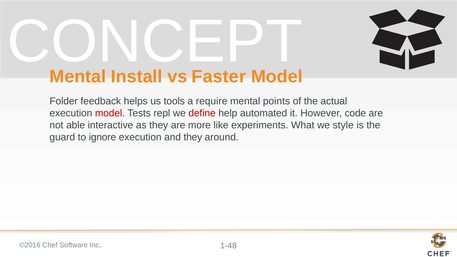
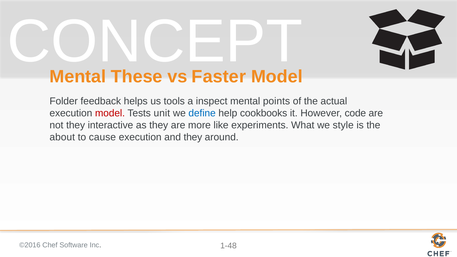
Install: Install -> These
require: require -> inspect
repl: repl -> unit
define colour: red -> blue
automated: automated -> cookbooks
not able: able -> they
guard: guard -> about
ignore: ignore -> cause
